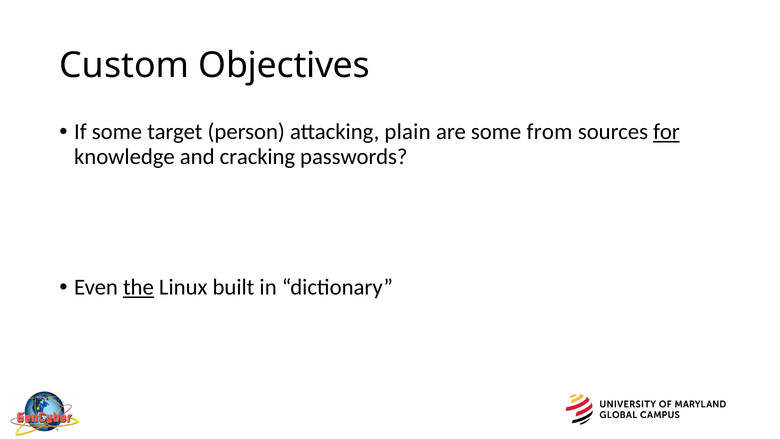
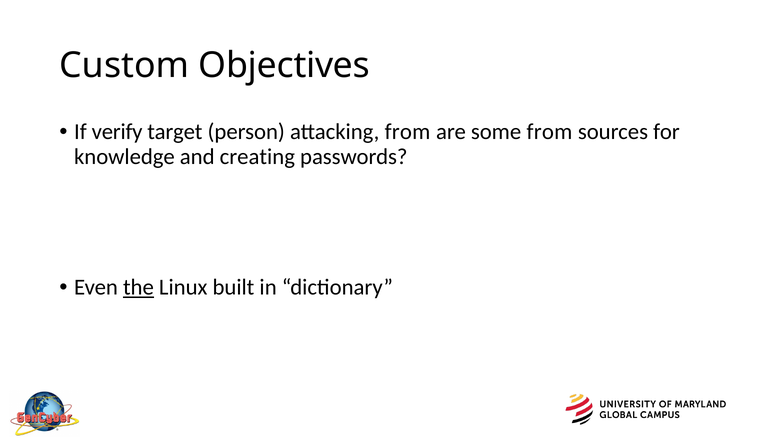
If some: some -> verify
attacking plain: plain -> from
for underline: present -> none
cracking: cracking -> creating
